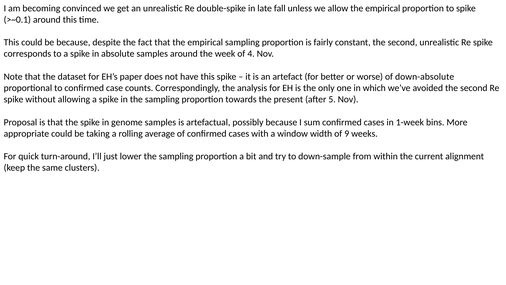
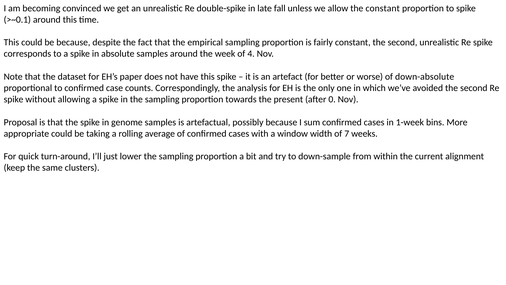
allow the empirical: empirical -> constant
5: 5 -> 0
9: 9 -> 7
